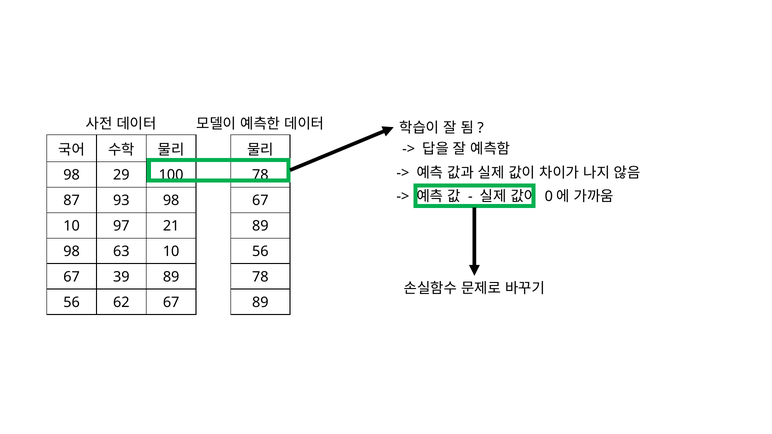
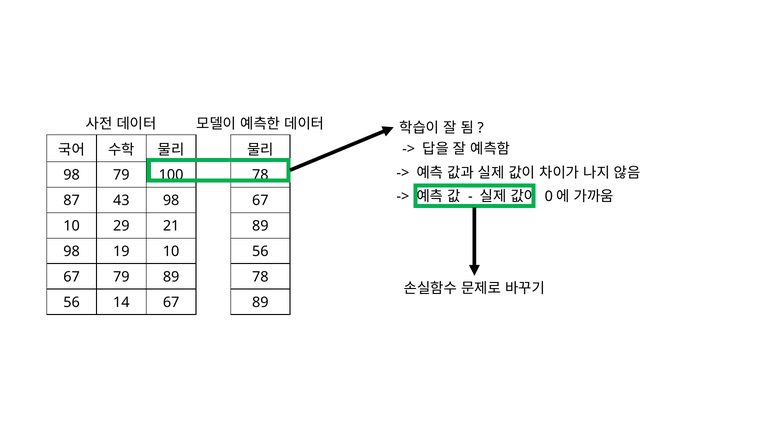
98 29: 29 -> 79
93: 93 -> 43
97: 97 -> 29
63: 63 -> 19
67 39: 39 -> 79
62: 62 -> 14
